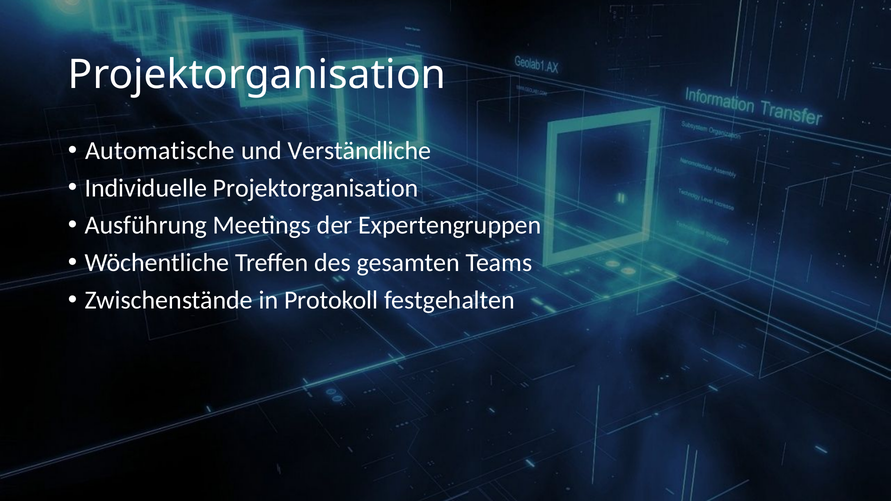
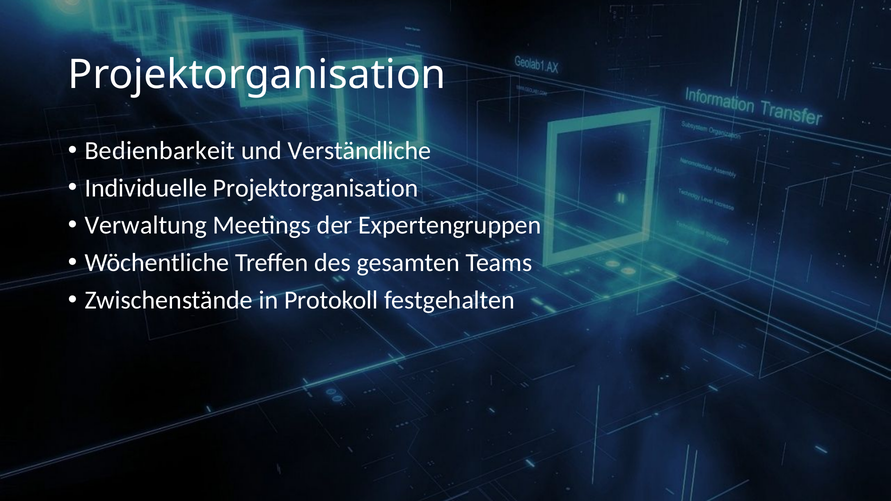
Automatische: Automatische -> Bedienbarkeit
Ausführung: Ausführung -> Verwaltung
